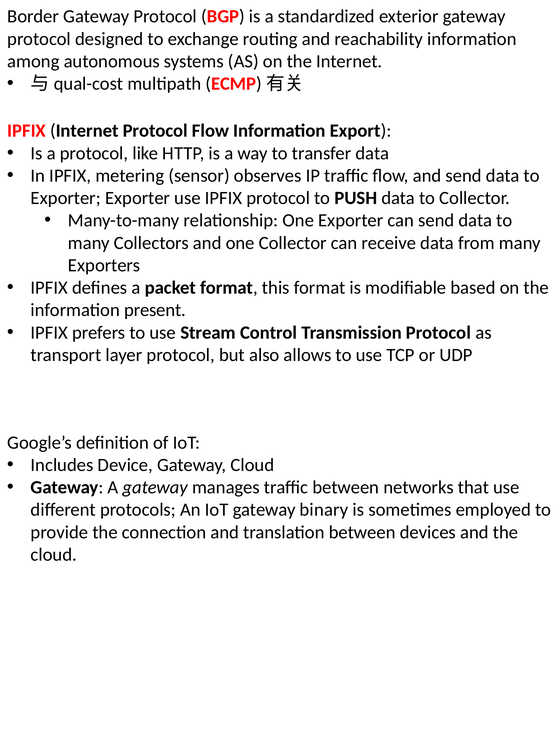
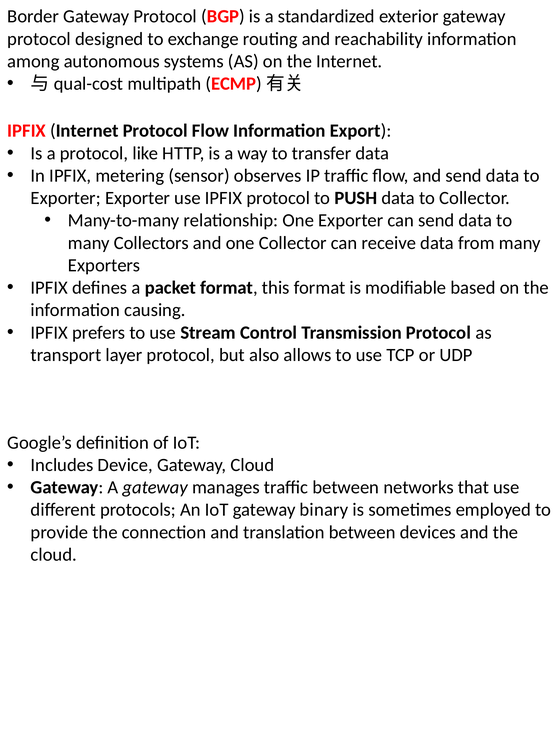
present: present -> causing
